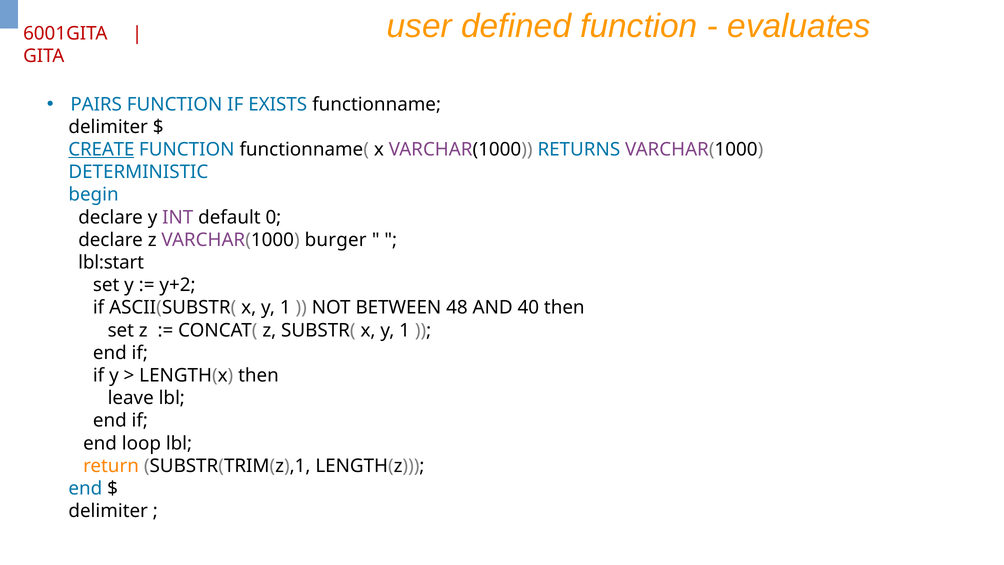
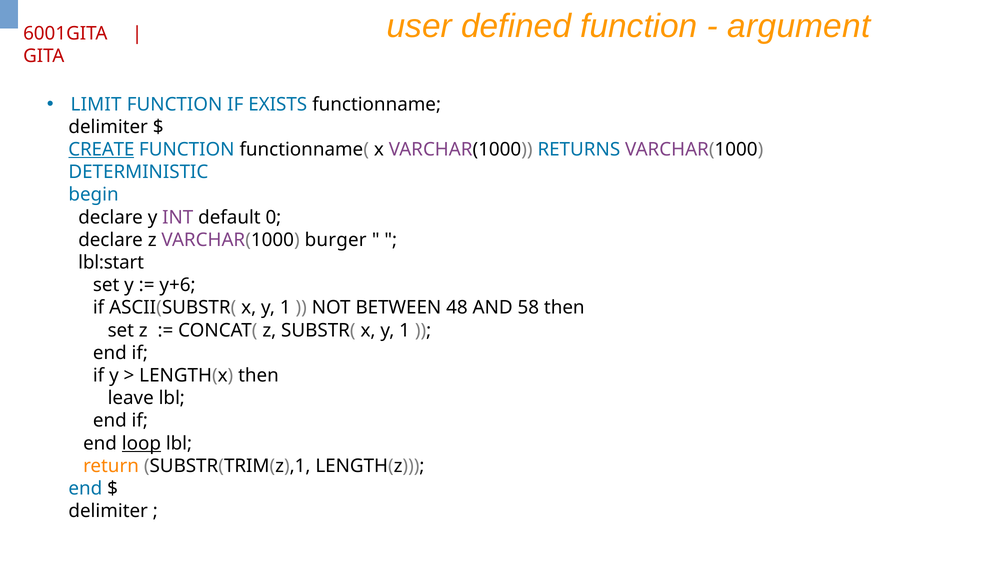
evaluates: evaluates -> argument
PAIRS: PAIRS -> LIMIT
y+2: y+2 -> y+6
40: 40 -> 58
loop underline: none -> present
